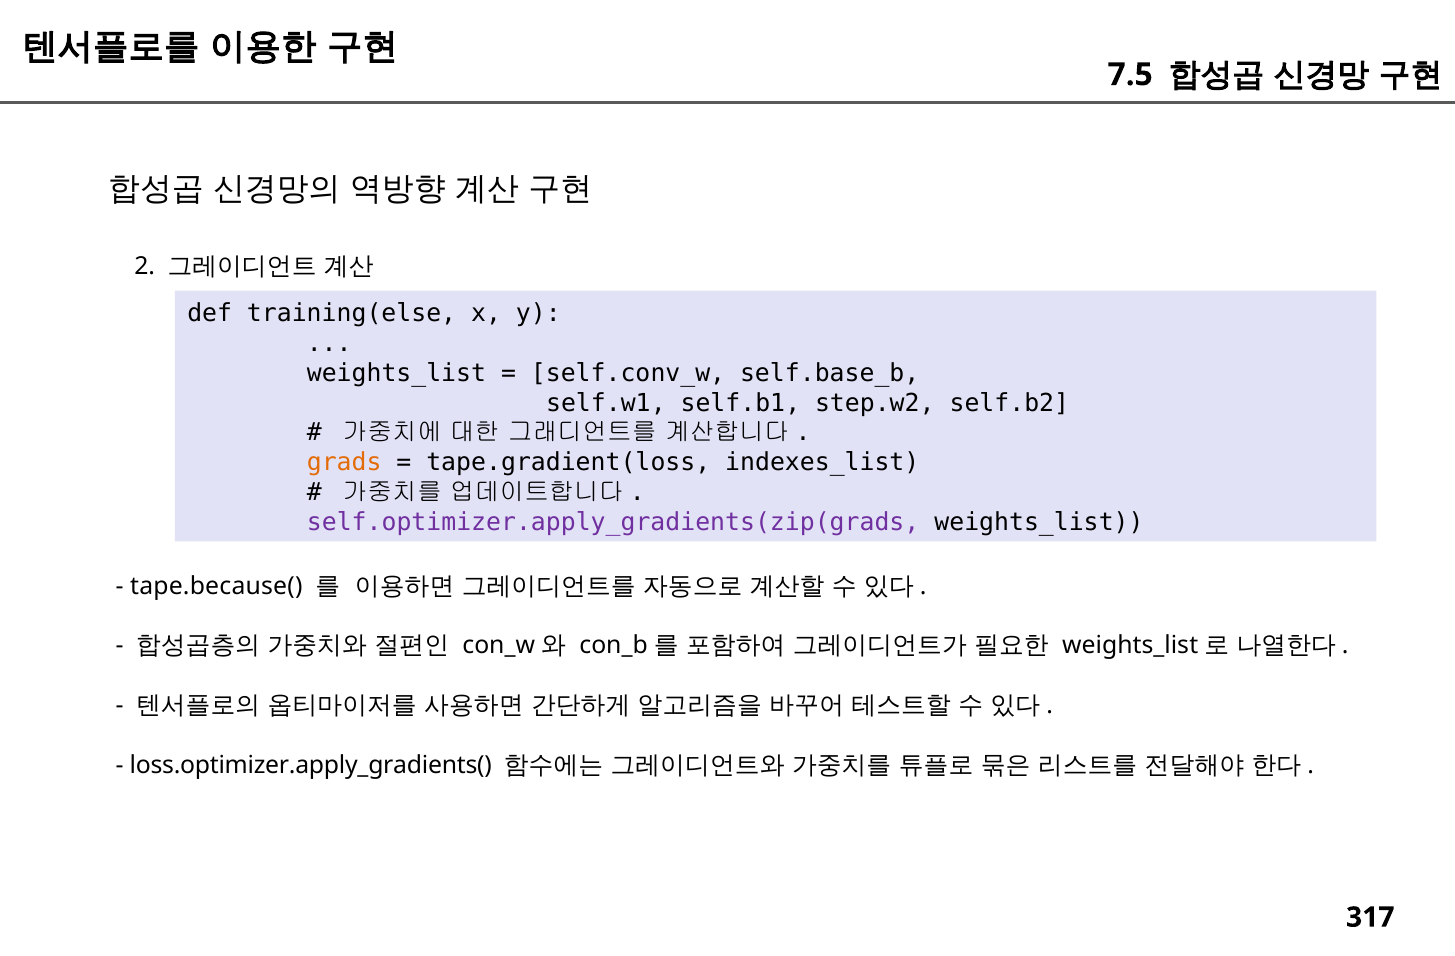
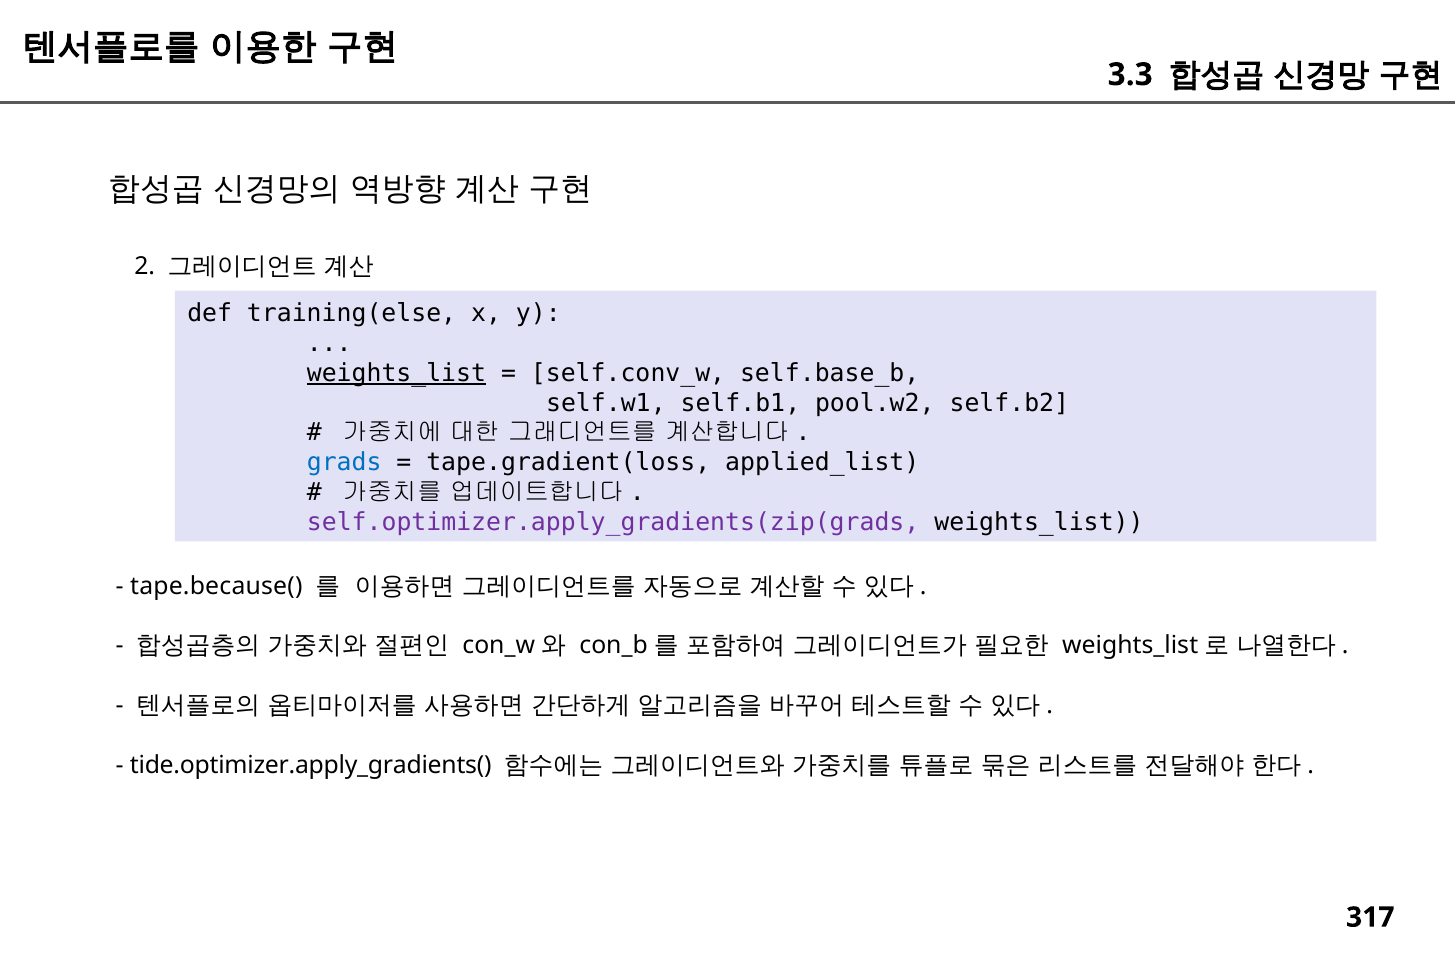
7.5: 7.5 -> 3.3
weights_list at (396, 373) underline: none -> present
step.w2: step.w2 -> pool.w2
grads colour: orange -> blue
indexes_list: indexes_list -> applied_list
loss.optimizer.apply_gradients(: loss.optimizer.apply_gradients( -> tide.optimizer.apply_gradients(
